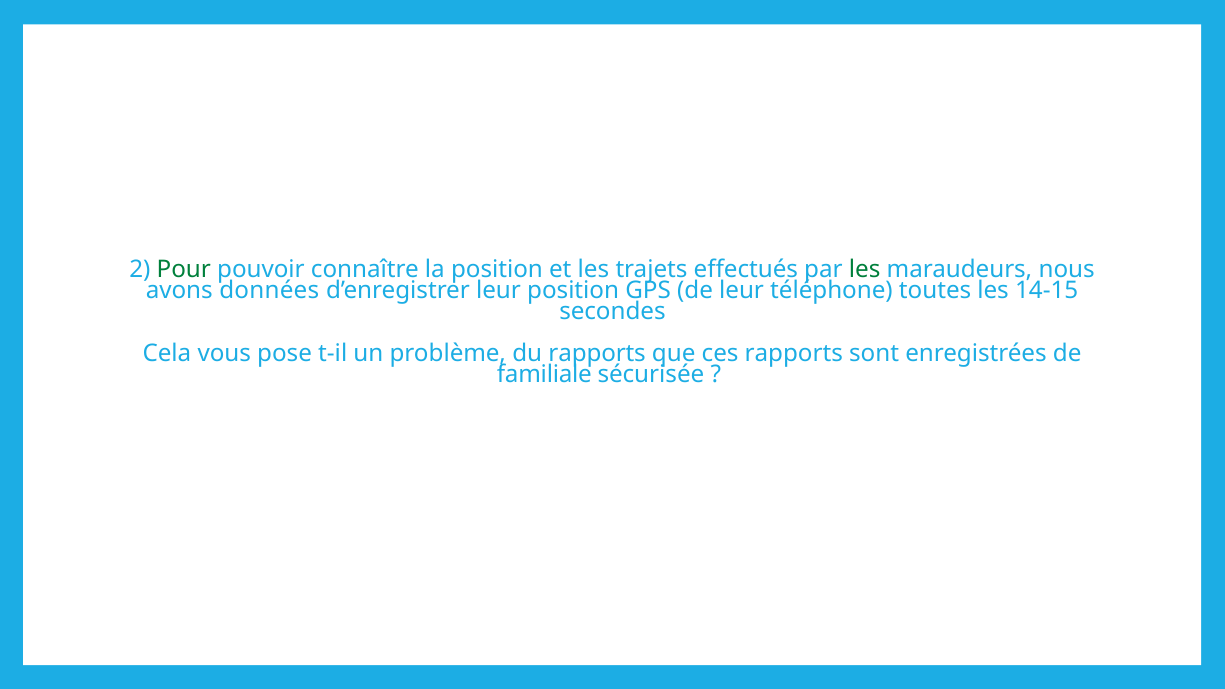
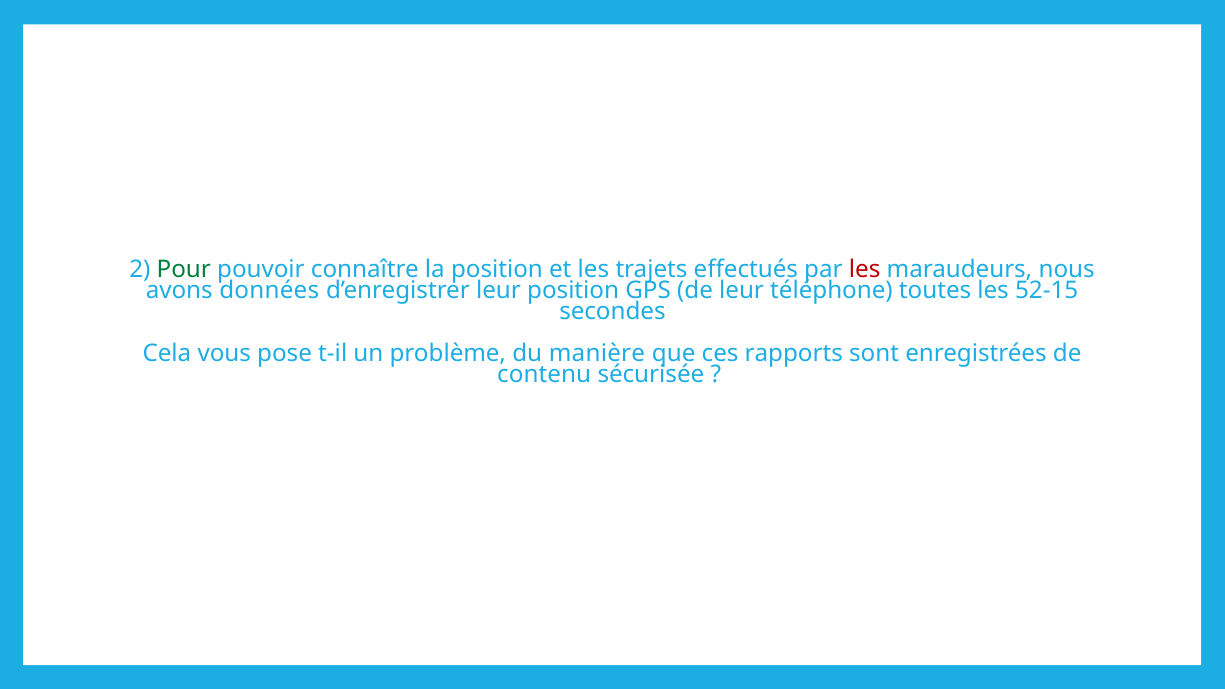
les at (865, 270) colour: green -> red
14-15: 14-15 -> 52-15
du rapports: rapports -> manière
familiale: familiale -> contenu
